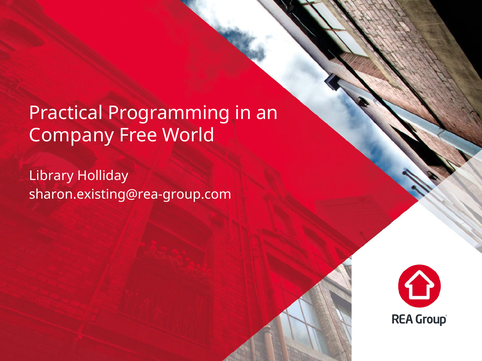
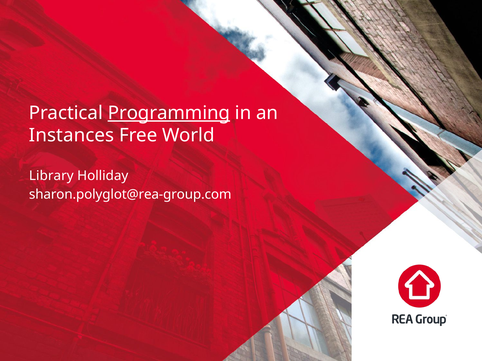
Programming underline: none -> present
Company: Company -> Instances
sharon.existing@rea-group.com: sharon.existing@rea-group.com -> sharon.polyglot@rea-group.com
